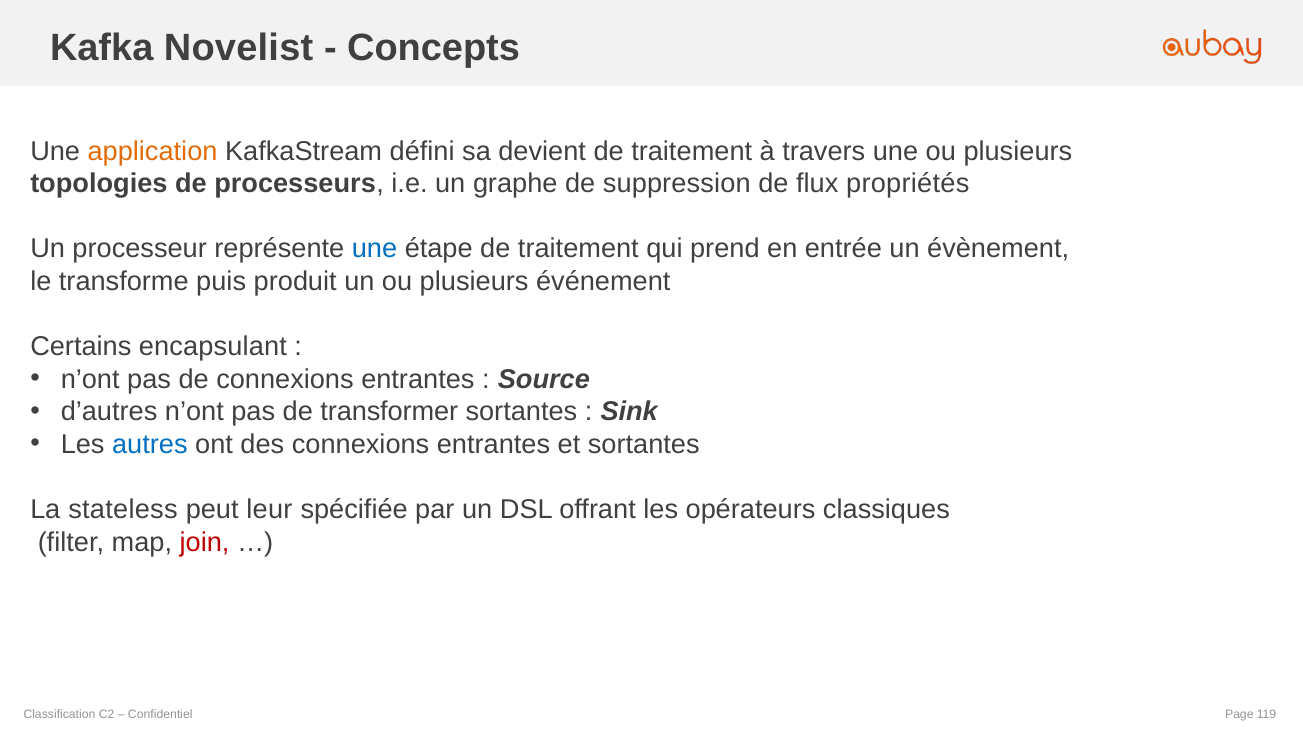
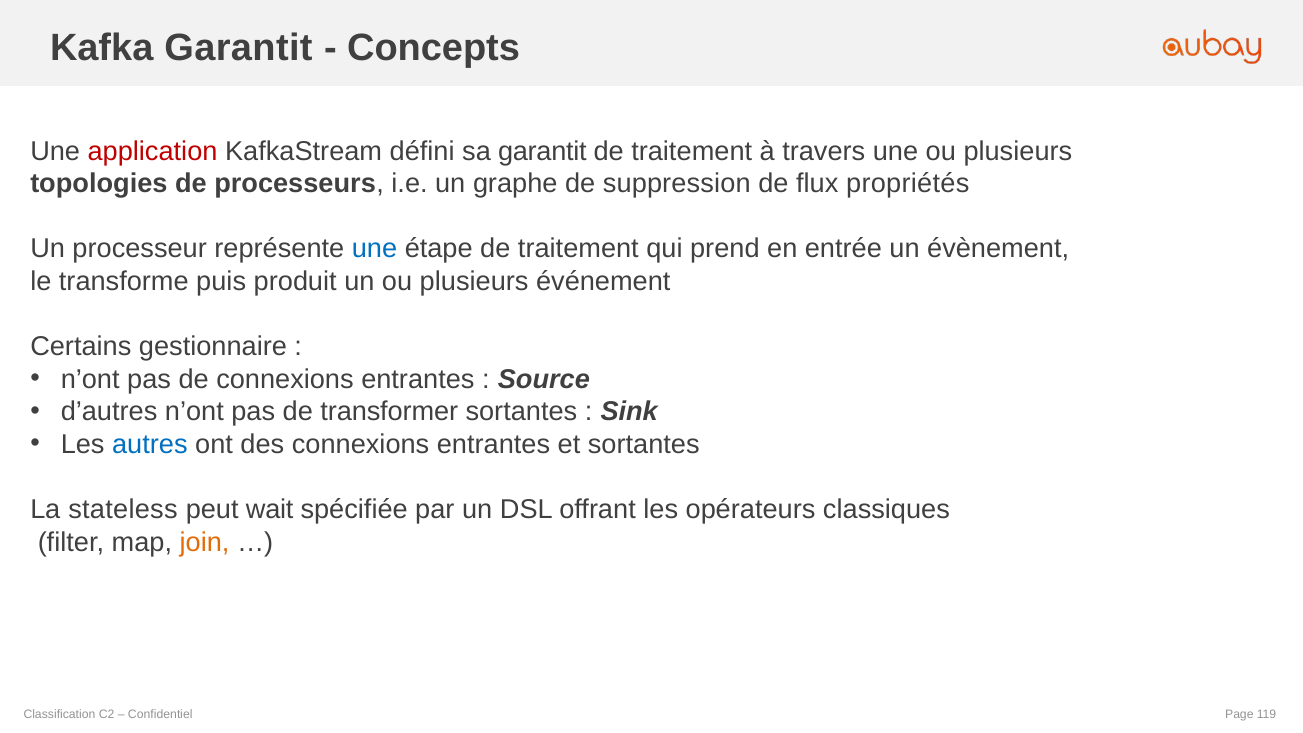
Kafka Novelist: Novelist -> Garantit
application colour: orange -> red
sa devient: devient -> garantit
encapsulant: encapsulant -> gestionnaire
leur: leur -> wait
join colour: red -> orange
